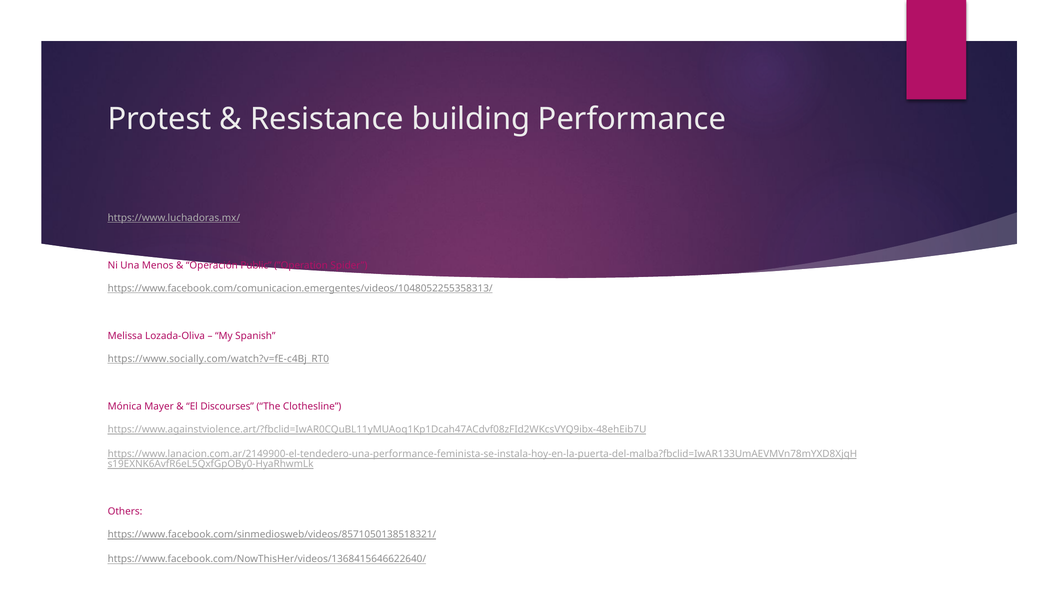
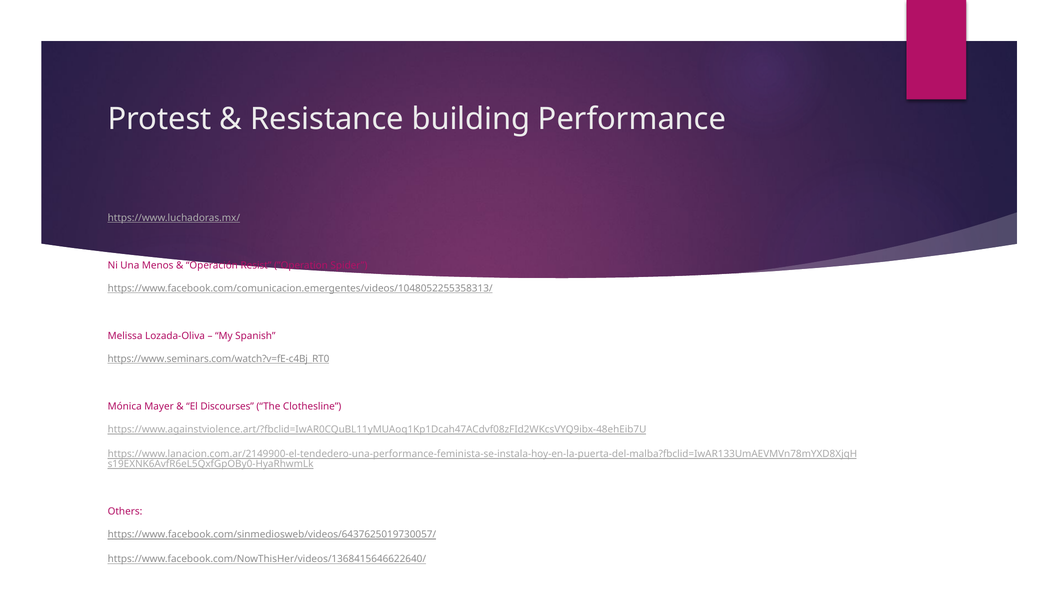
Public: Public -> Resist
https://www.socially.com/watch?v=fE-c4Bj_RT0: https://www.socially.com/watch?v=fE-c4Bj_RT0 -> https://www.seminars.com/watch?v=fE-c4Bj_RT0
https://www.facebook.com/sinmediosweb/videos/8571050138518321/: https://www.facebook.com/sinmediosweb/videos/8571050138518321/ -> https://www.facebook.com/sinmediosweb/videos/6437625019730057/
